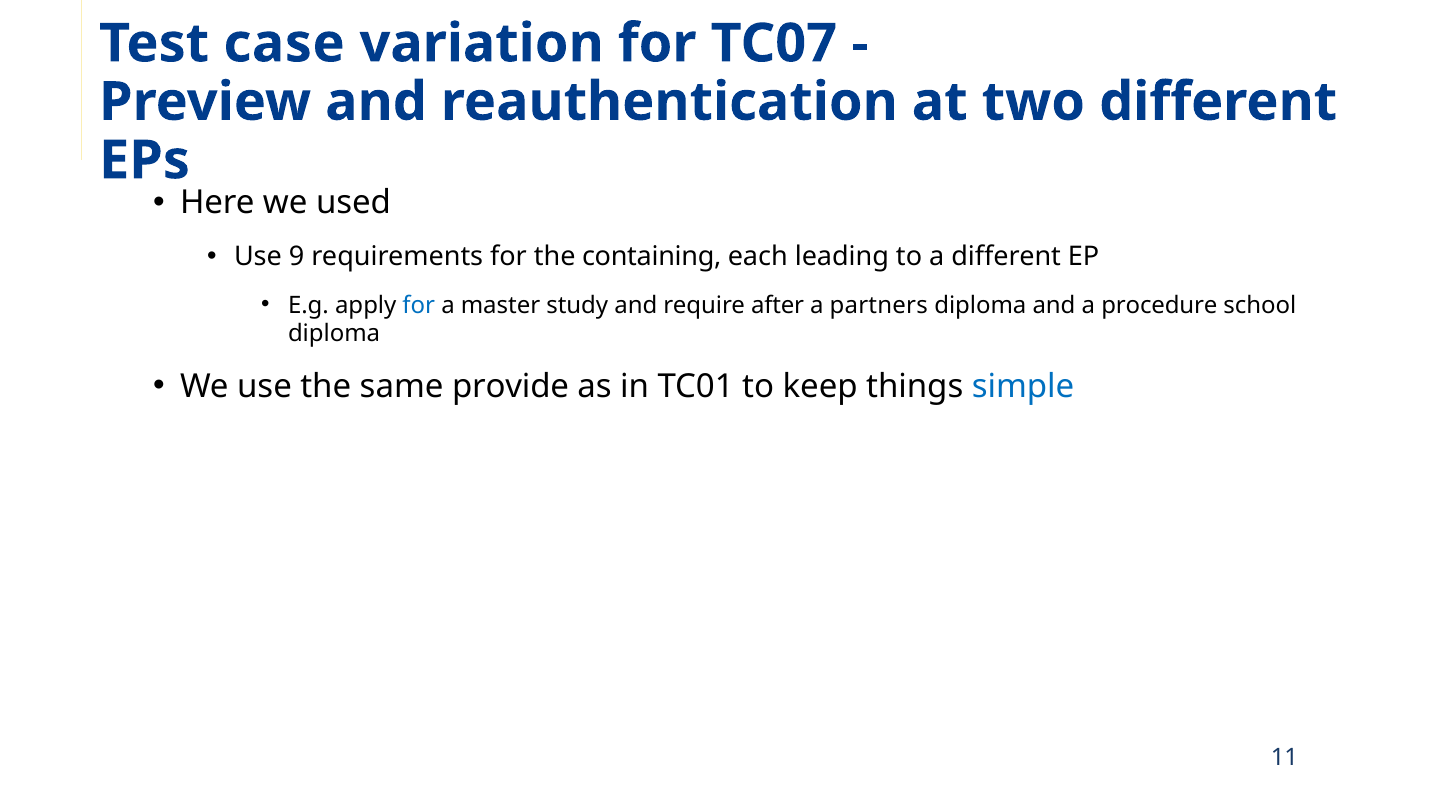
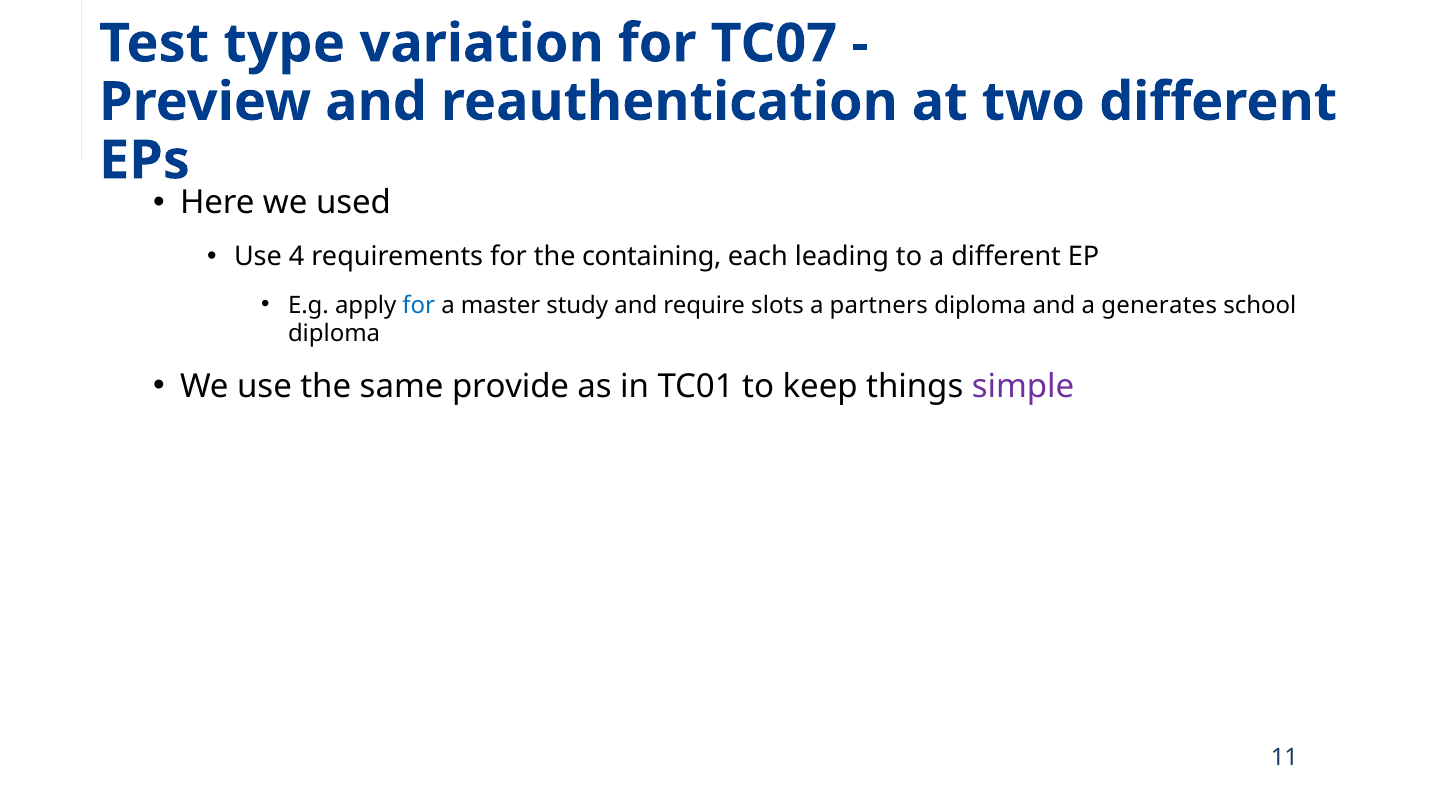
case: case -> type
9: 9 -> 4
after: after -> slots
procedure: procedure -> generates
simple colour: blue -> purple
